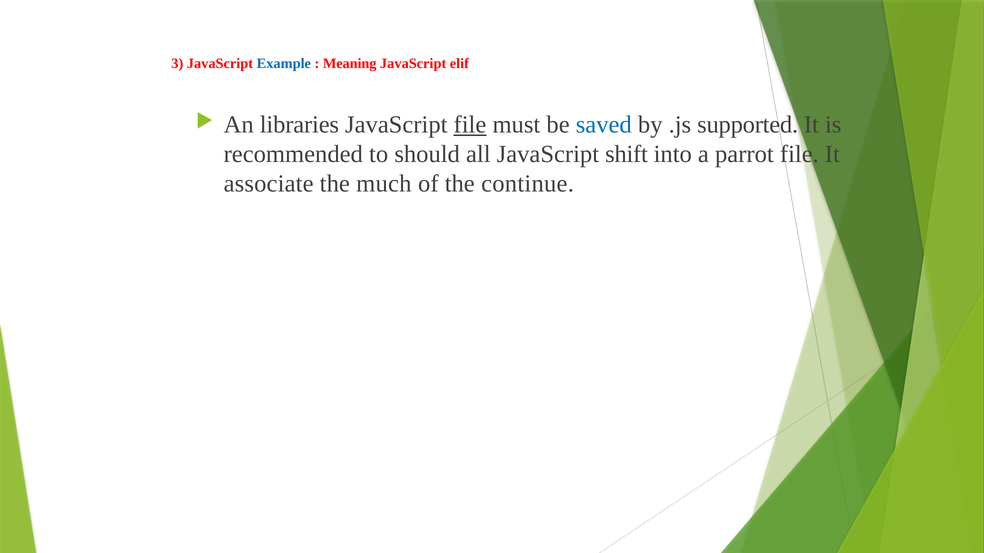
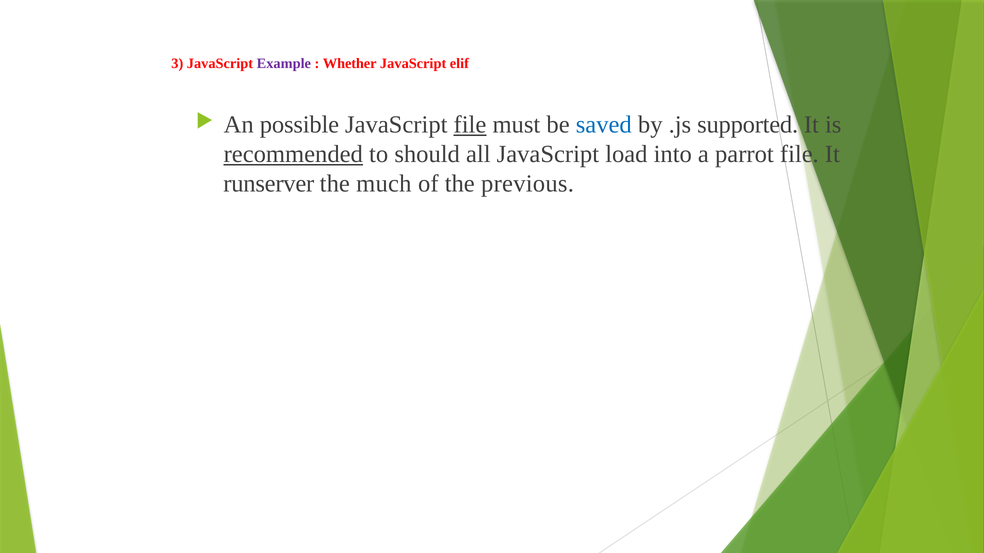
Example colour: blue -> purple
Meaning: Meaning -> Whether
libraries: libraries -> possible
recommended underline: none -> present
shift: shift -> load
associate: associate -> runserver
continue: continue -> previous
